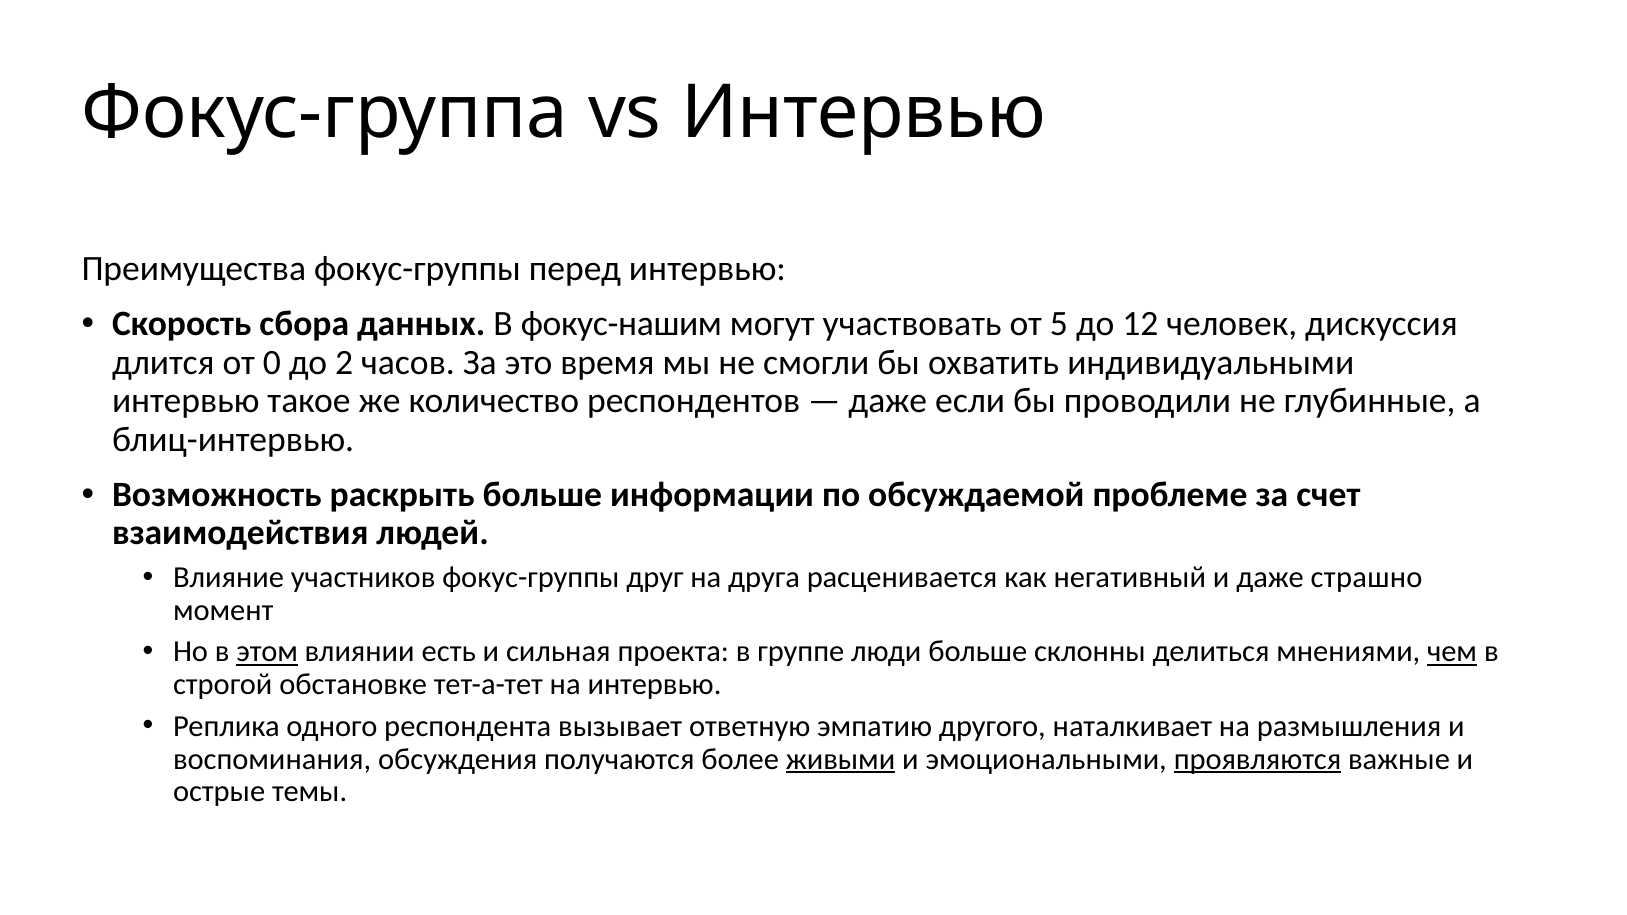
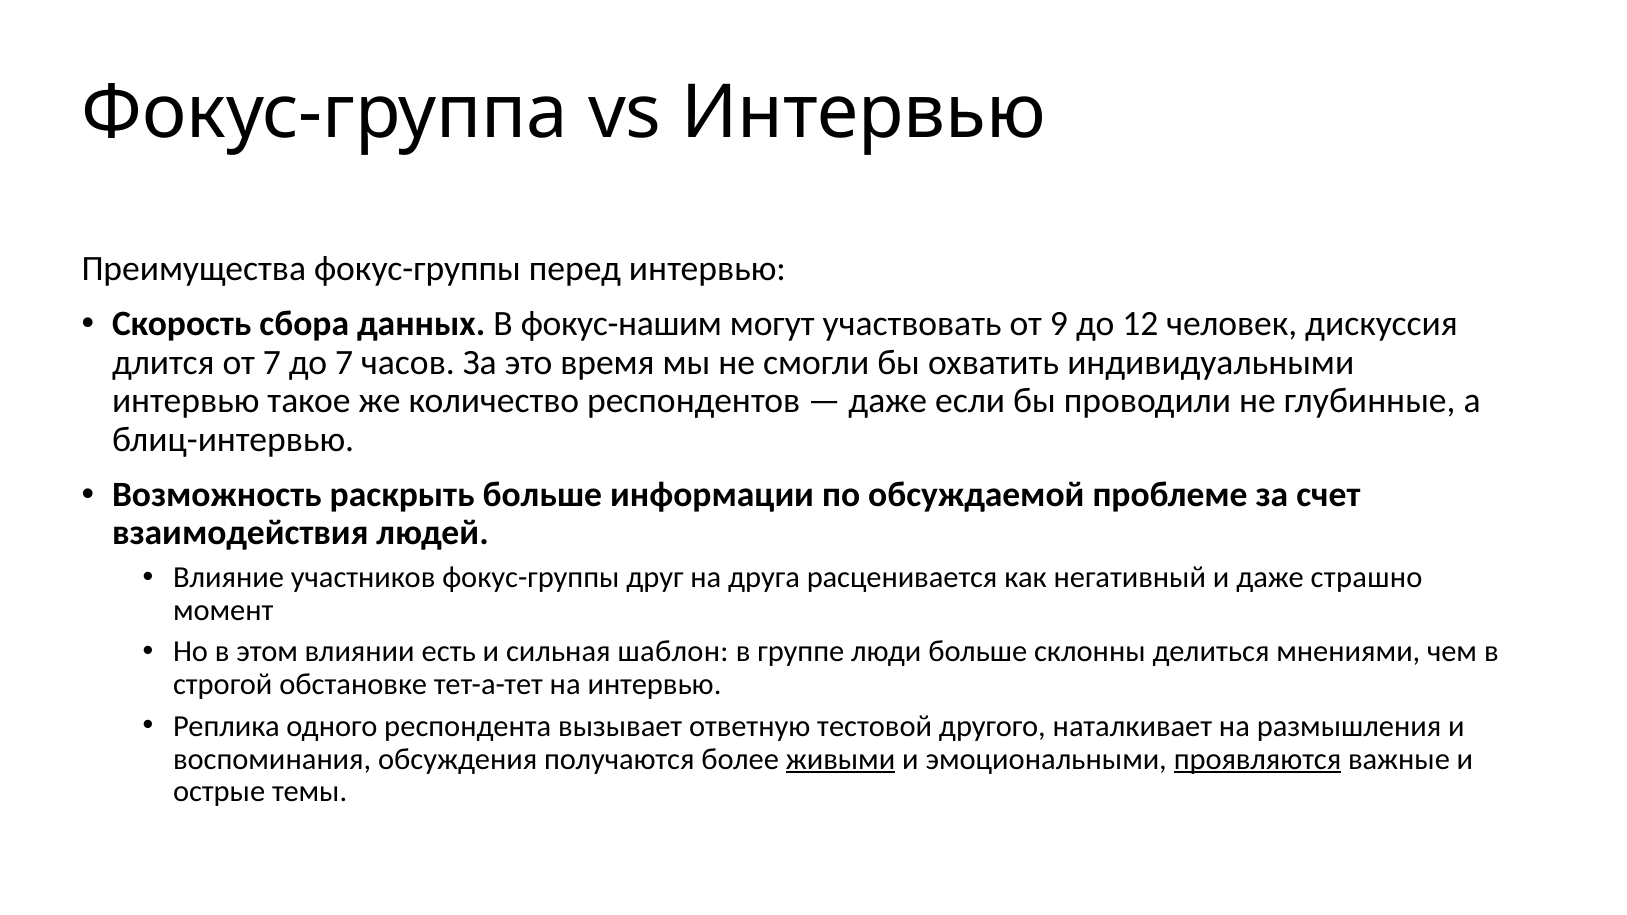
5: 5 -> 9
от 0: 0 -> 7
до 2: 2 -> 7
этом underline: present -> none
проекта: проекта -> шаблон
чем underline: present -> none
эмпатию: эмпатию -> тестовой
